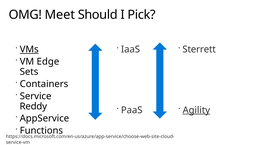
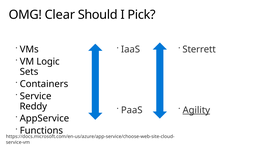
Meet: Meet -> Clear
VMs underline: present -> none
Edge: Edge -> Logic
